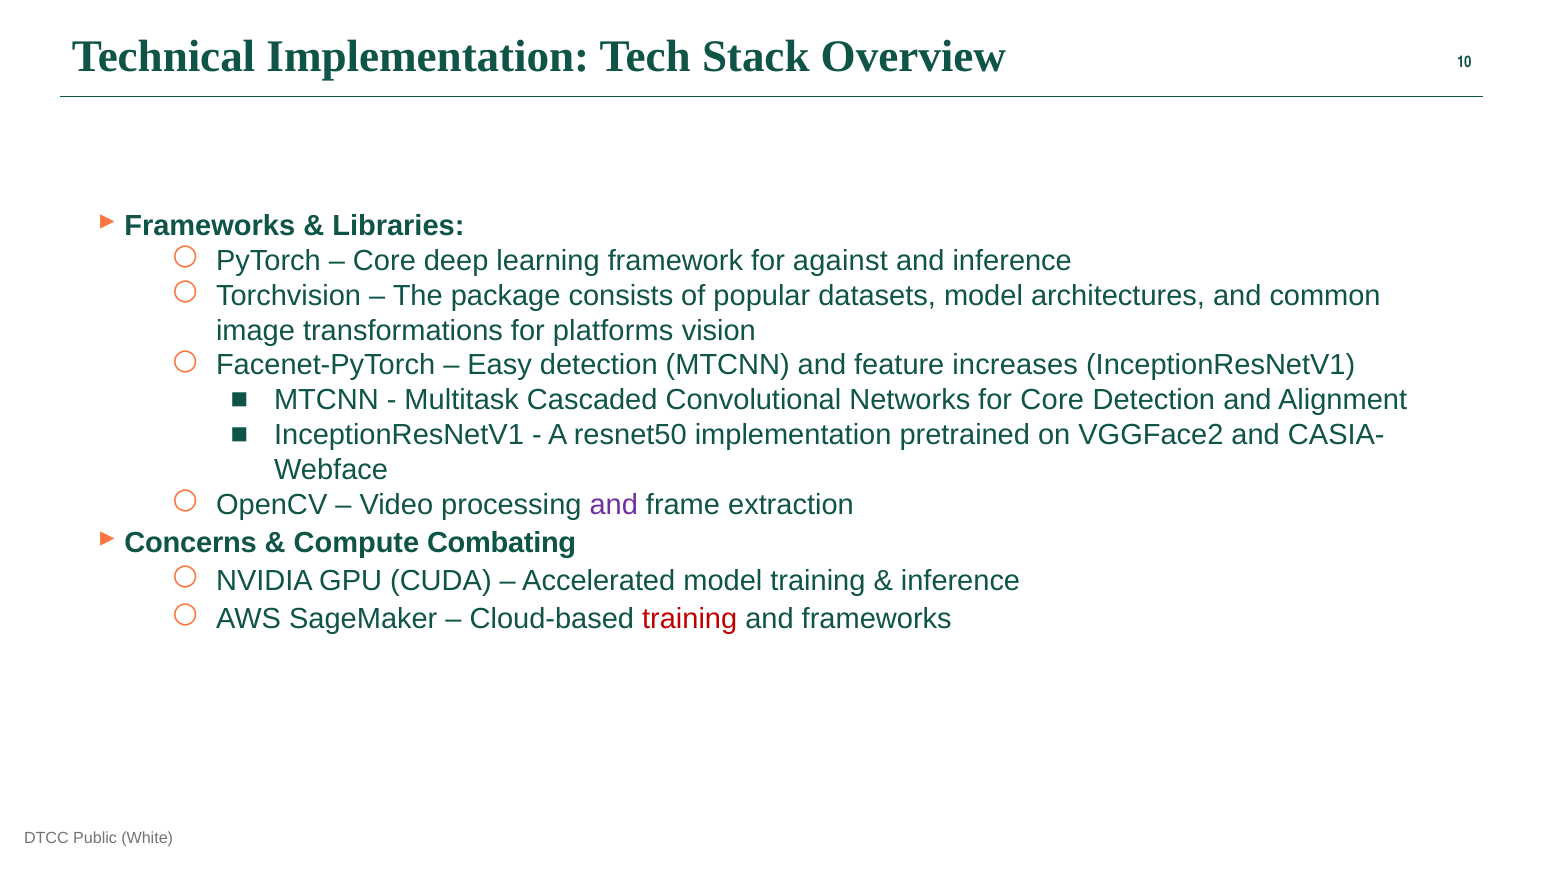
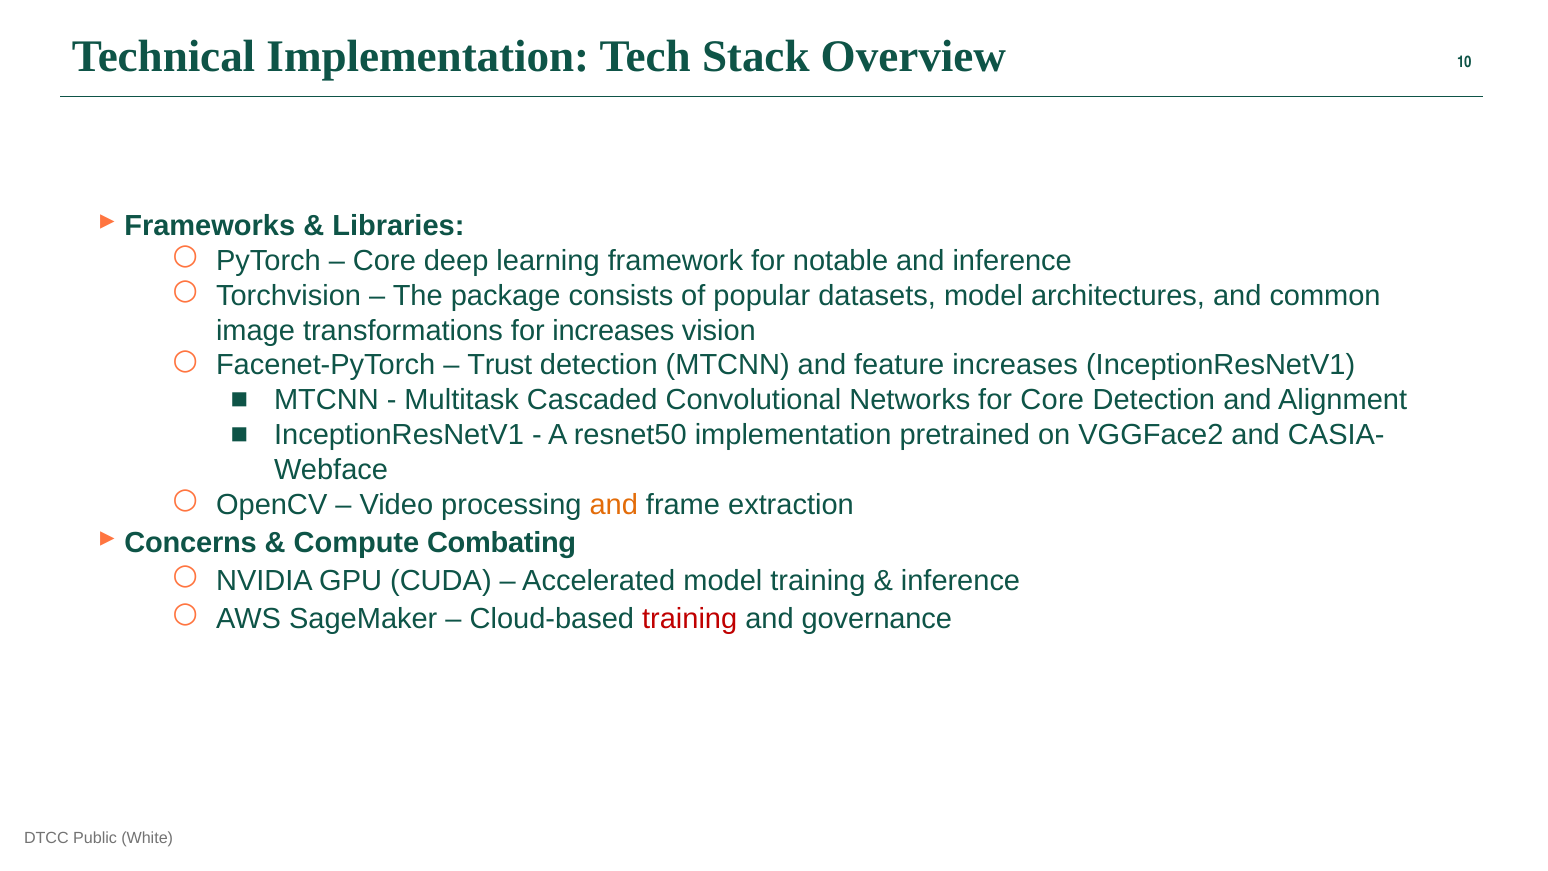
against: against -> notable
for platforms: platforms -> increases
Easy: Easy -> Trust
and at (614, 505) colour: purple -> orange
and frameworks: frameworks -> governance
